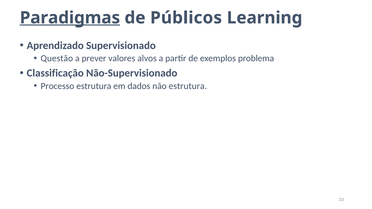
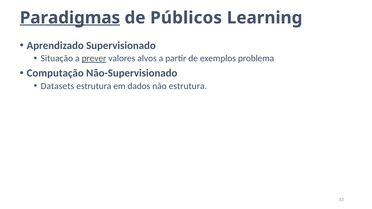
Questão: Questão -> Situação
prever underline: none -> present
Classificação: Classificação -> Computação
Processo: Processo -> Datasets
